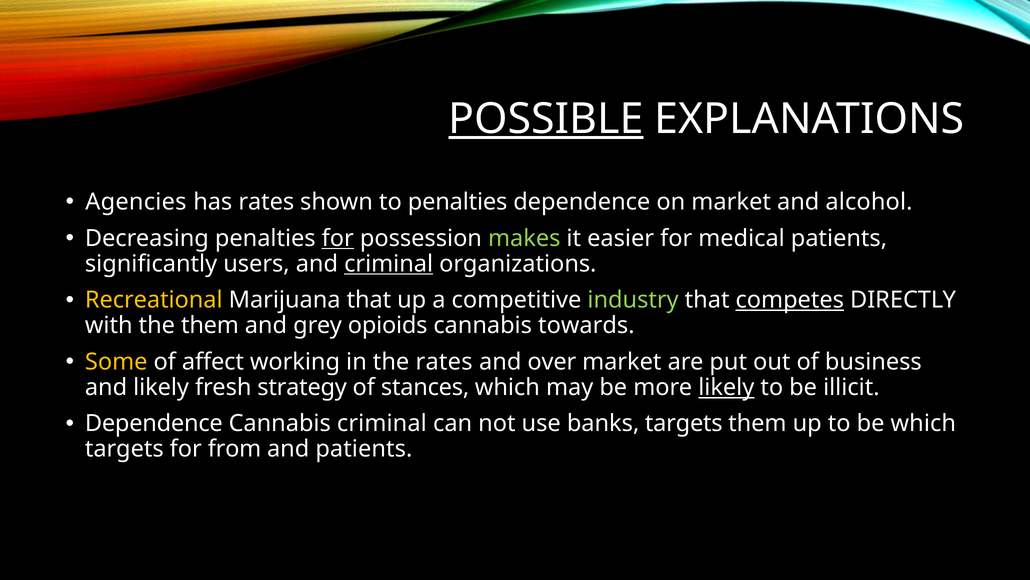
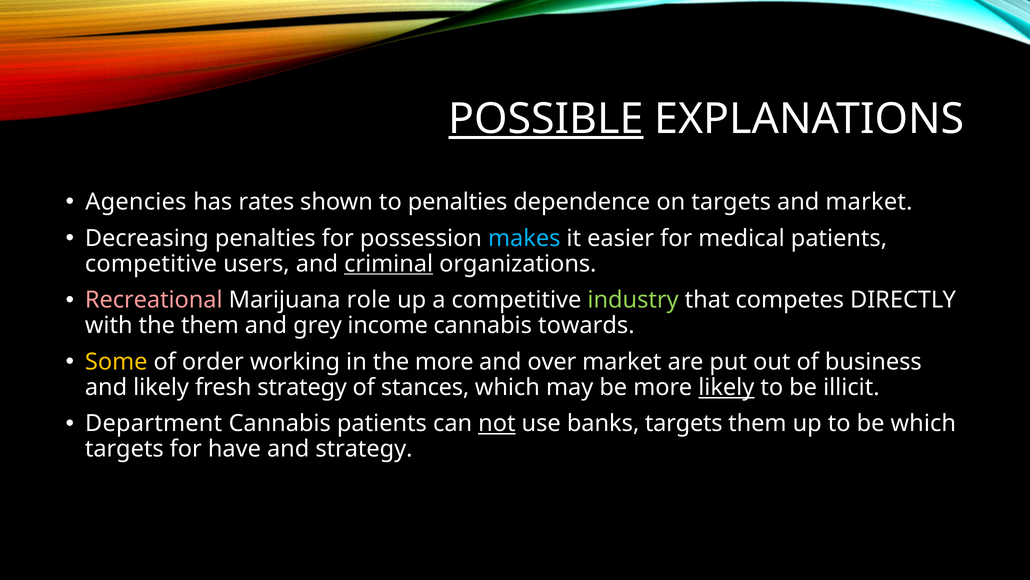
on market: market -> targets
and alcohol: alcohol -> market
for at (338, 238) underline: present -> none
makes colour: light green -> light blue
significantly at (151, 264): significantly -> competitive
Recreational colour: yellow -> pink
Marijuana that: that -> role
competes underline: present -> none
opioids: opioids -> income
affect: affect -> order
the rates: rates -> more
Dependence at (154, 423): Dependence -> Department
Cannabis criminal: criminal -> patients
not underline: none -> present
from: from -> have
and patients: patients -> strategy
